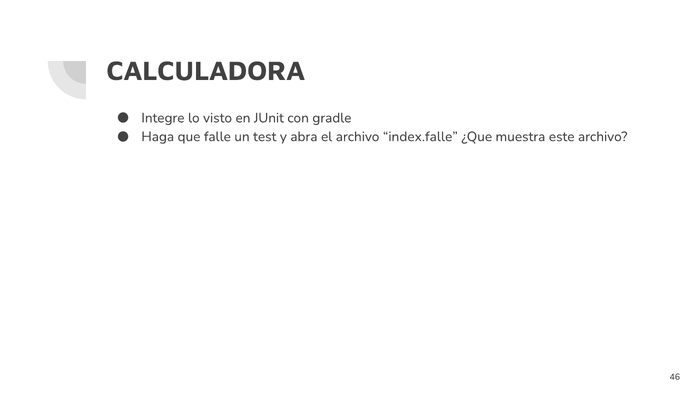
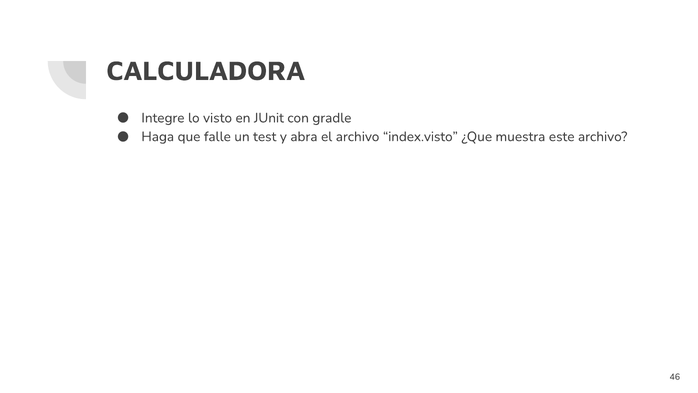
index.falle: index.falle -> index.visto
